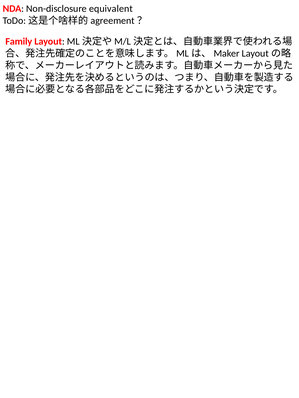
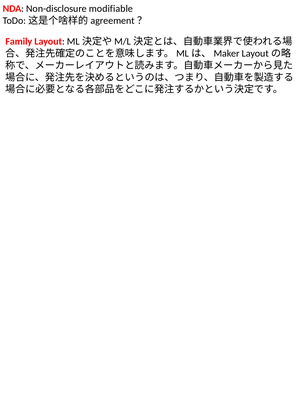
equivalent: equivalent -> modifiable
